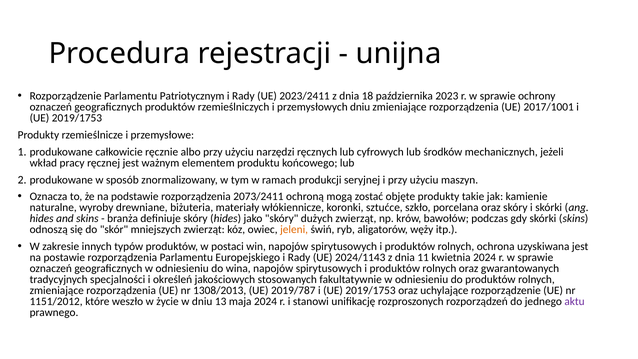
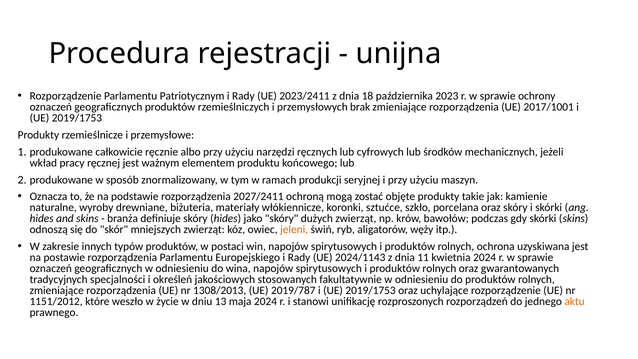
przemysłowych dniu: dniu -> brak
2073/2411: 2073/2411 -> 2027/2411
aktu colour: purple -> orange
